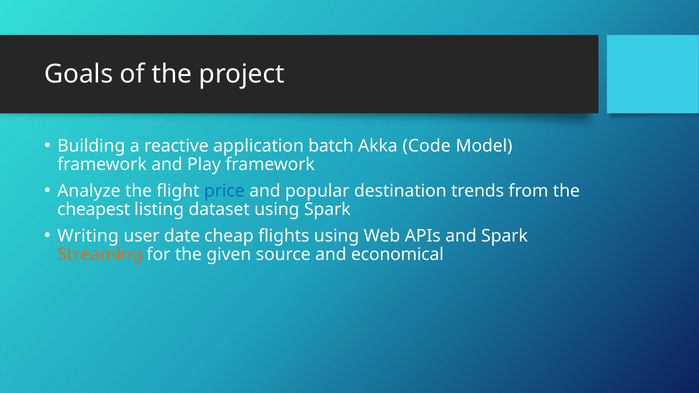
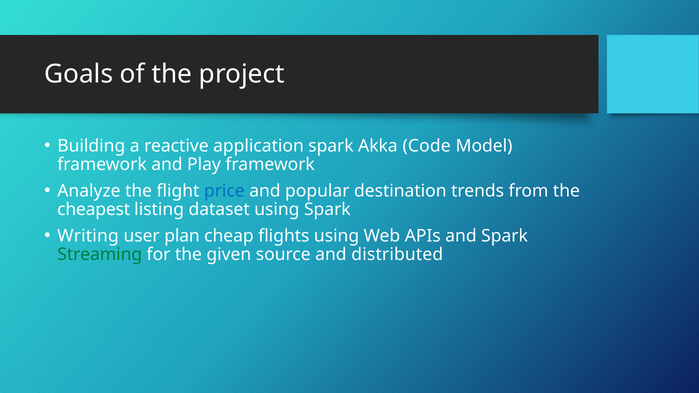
application batch: batch -> spark
date: date -> plan
Streaming colour: orange -> green
economical: economical -> distributed
